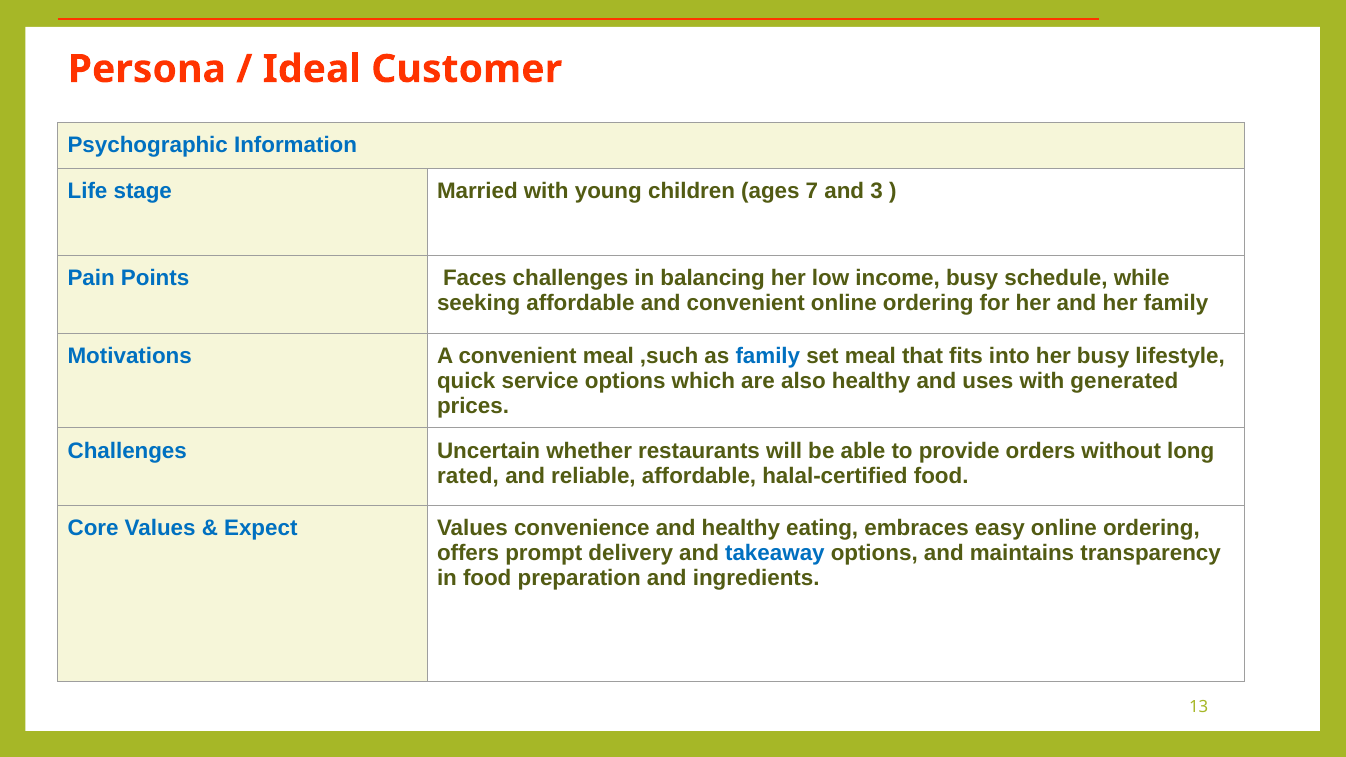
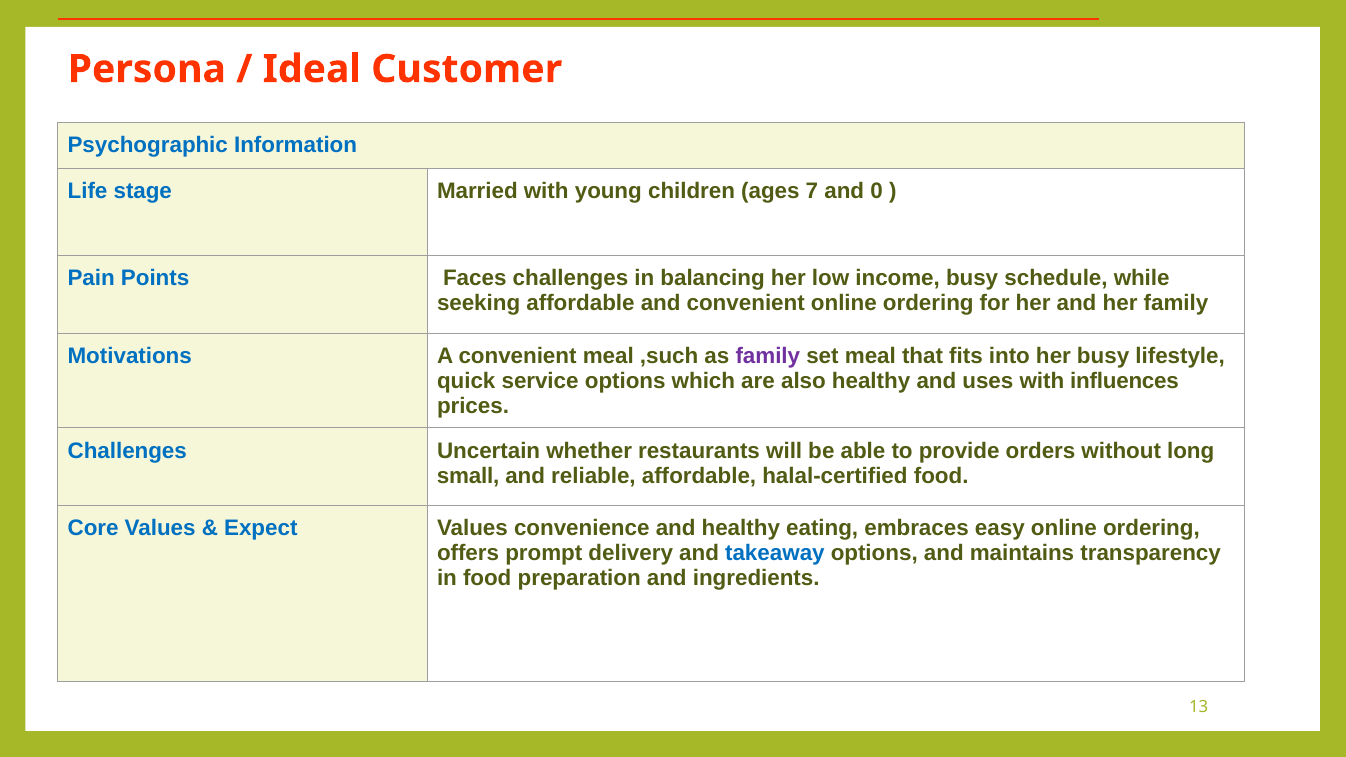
3: 3 -> 0
family at (768, 356) colour: blue -> purple
generated: generated -> influences
rated: rated -> small
